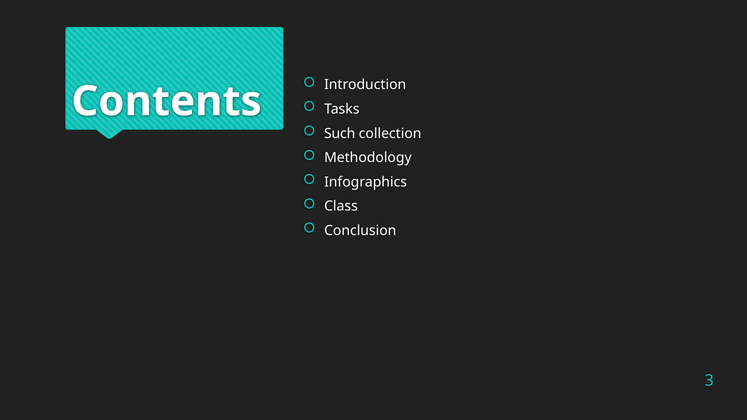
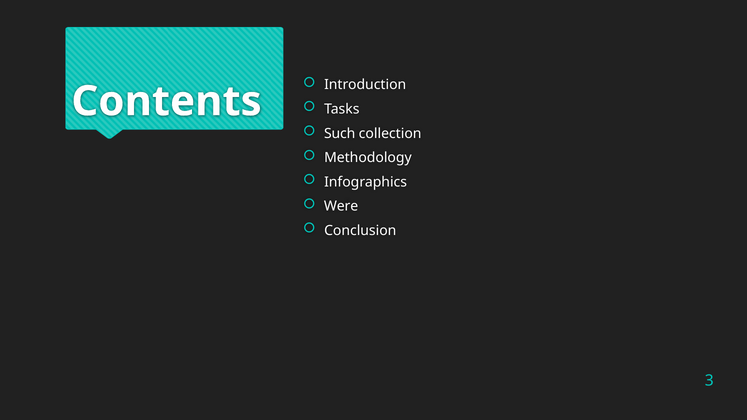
Class: Class -> Were
